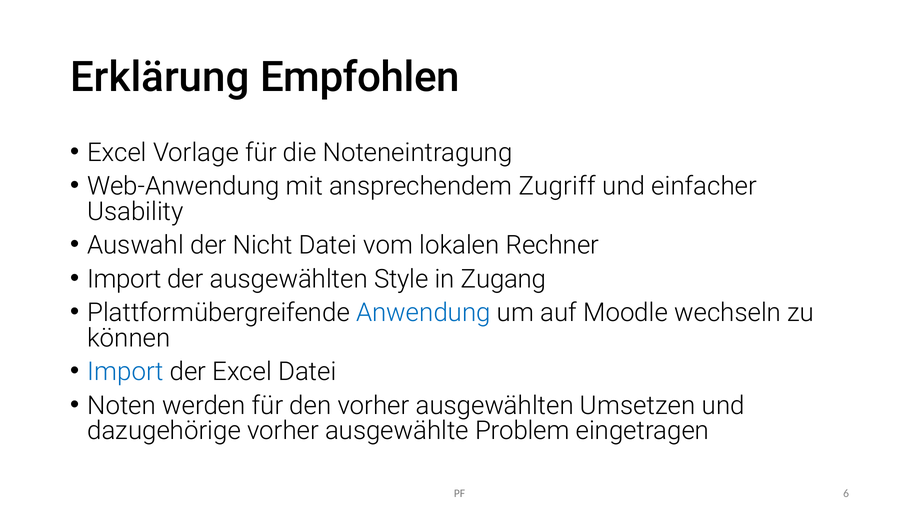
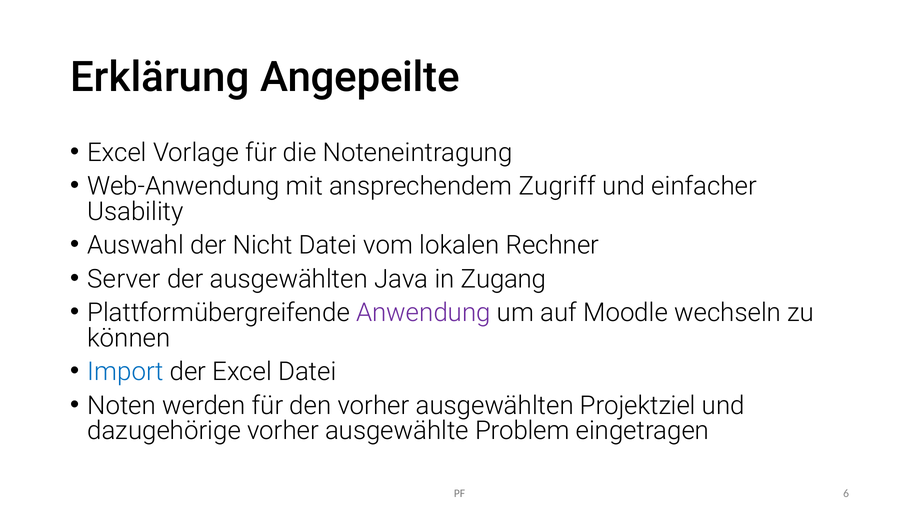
Empfohlen: Empfohlen -> Angepeilte
Import at (124, 279): Import -> Server
Style: Style -> Java
Anwendung colour: blue -> purple
Umsetzen: Umsetzen -> Projektziel
